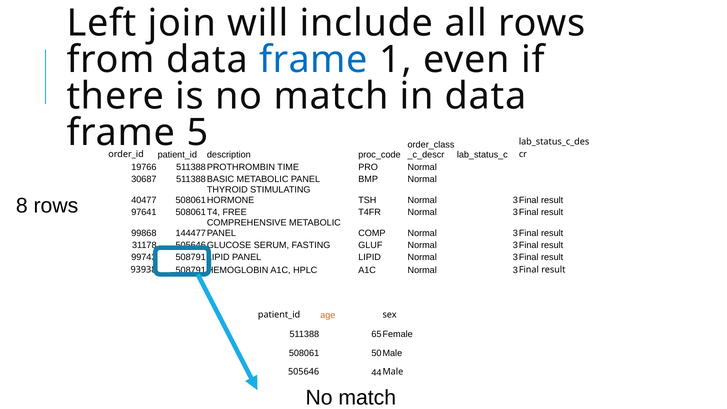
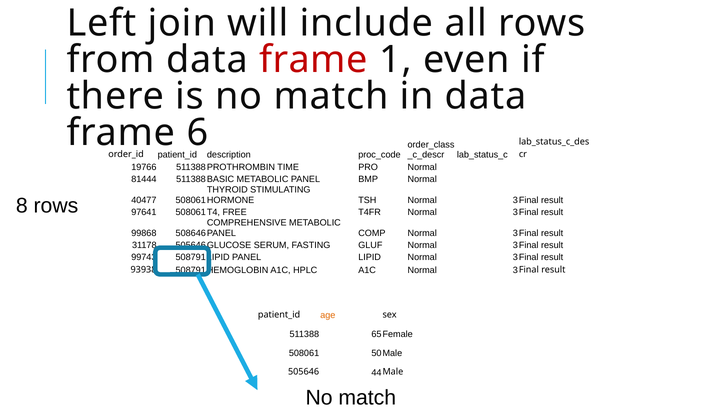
frame at (313, 60) colour: blue -> red
5: 5 -> 6
30687: 30687 -> 81444
144477: 144477 -> 508646
